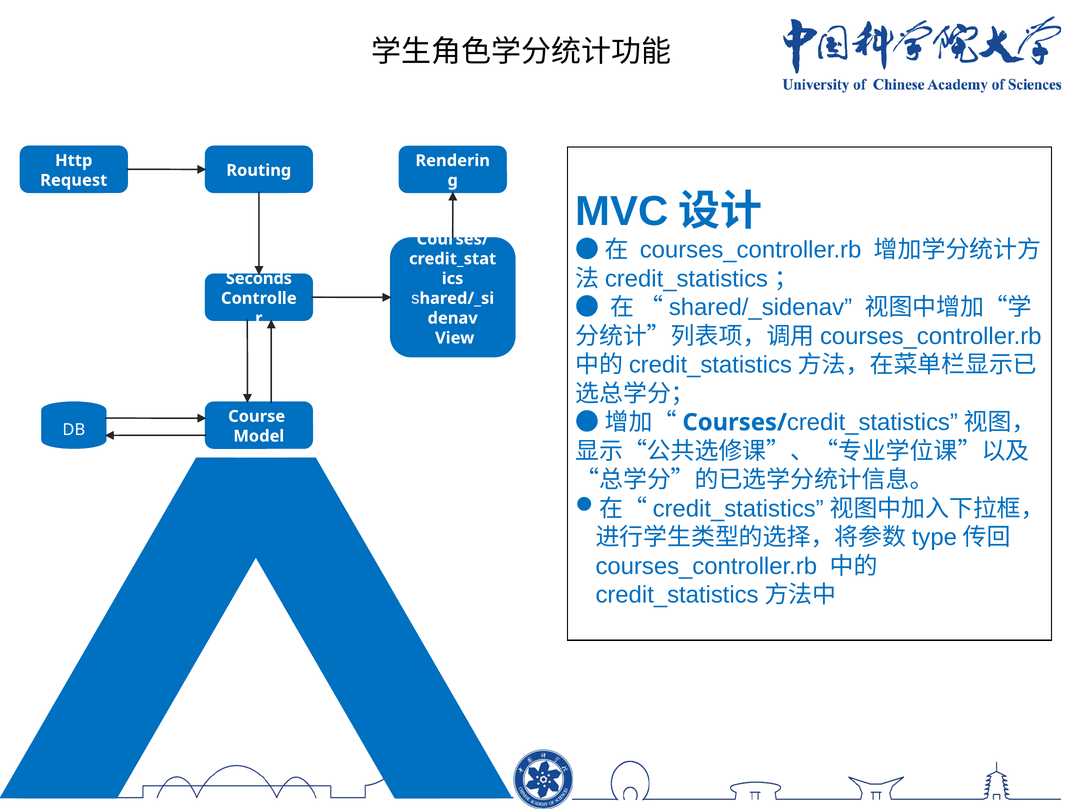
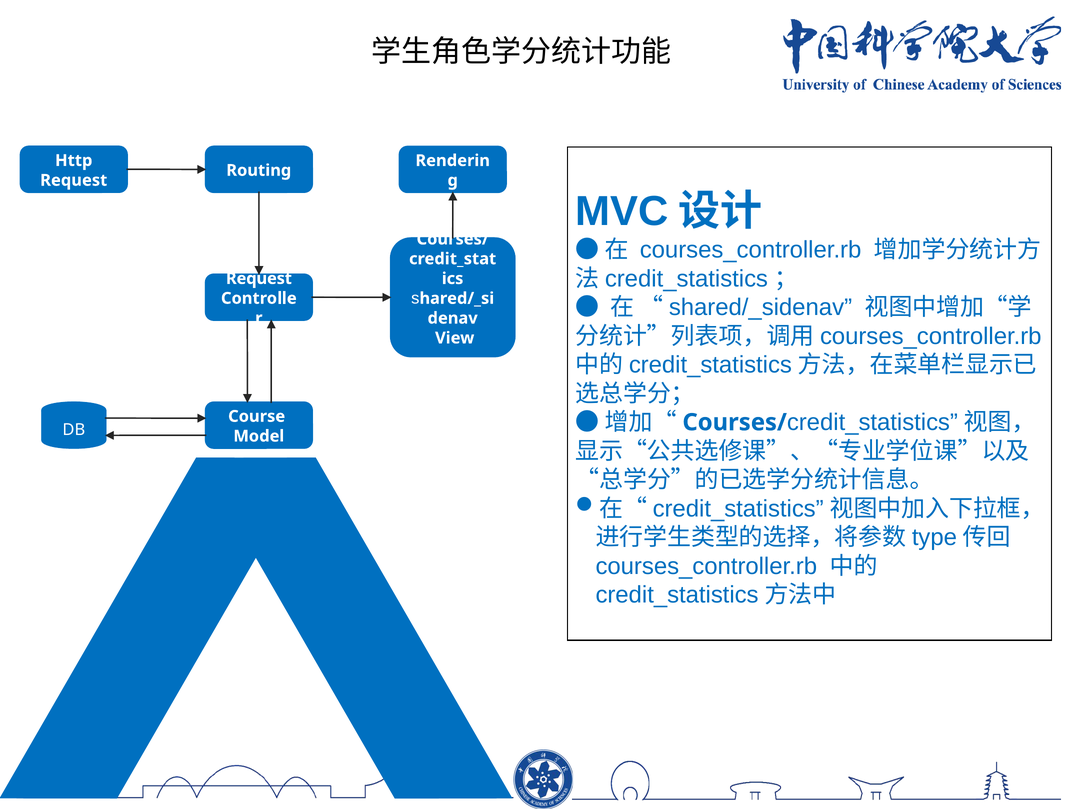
Seconds at (259, 278): Seconds -> Request
